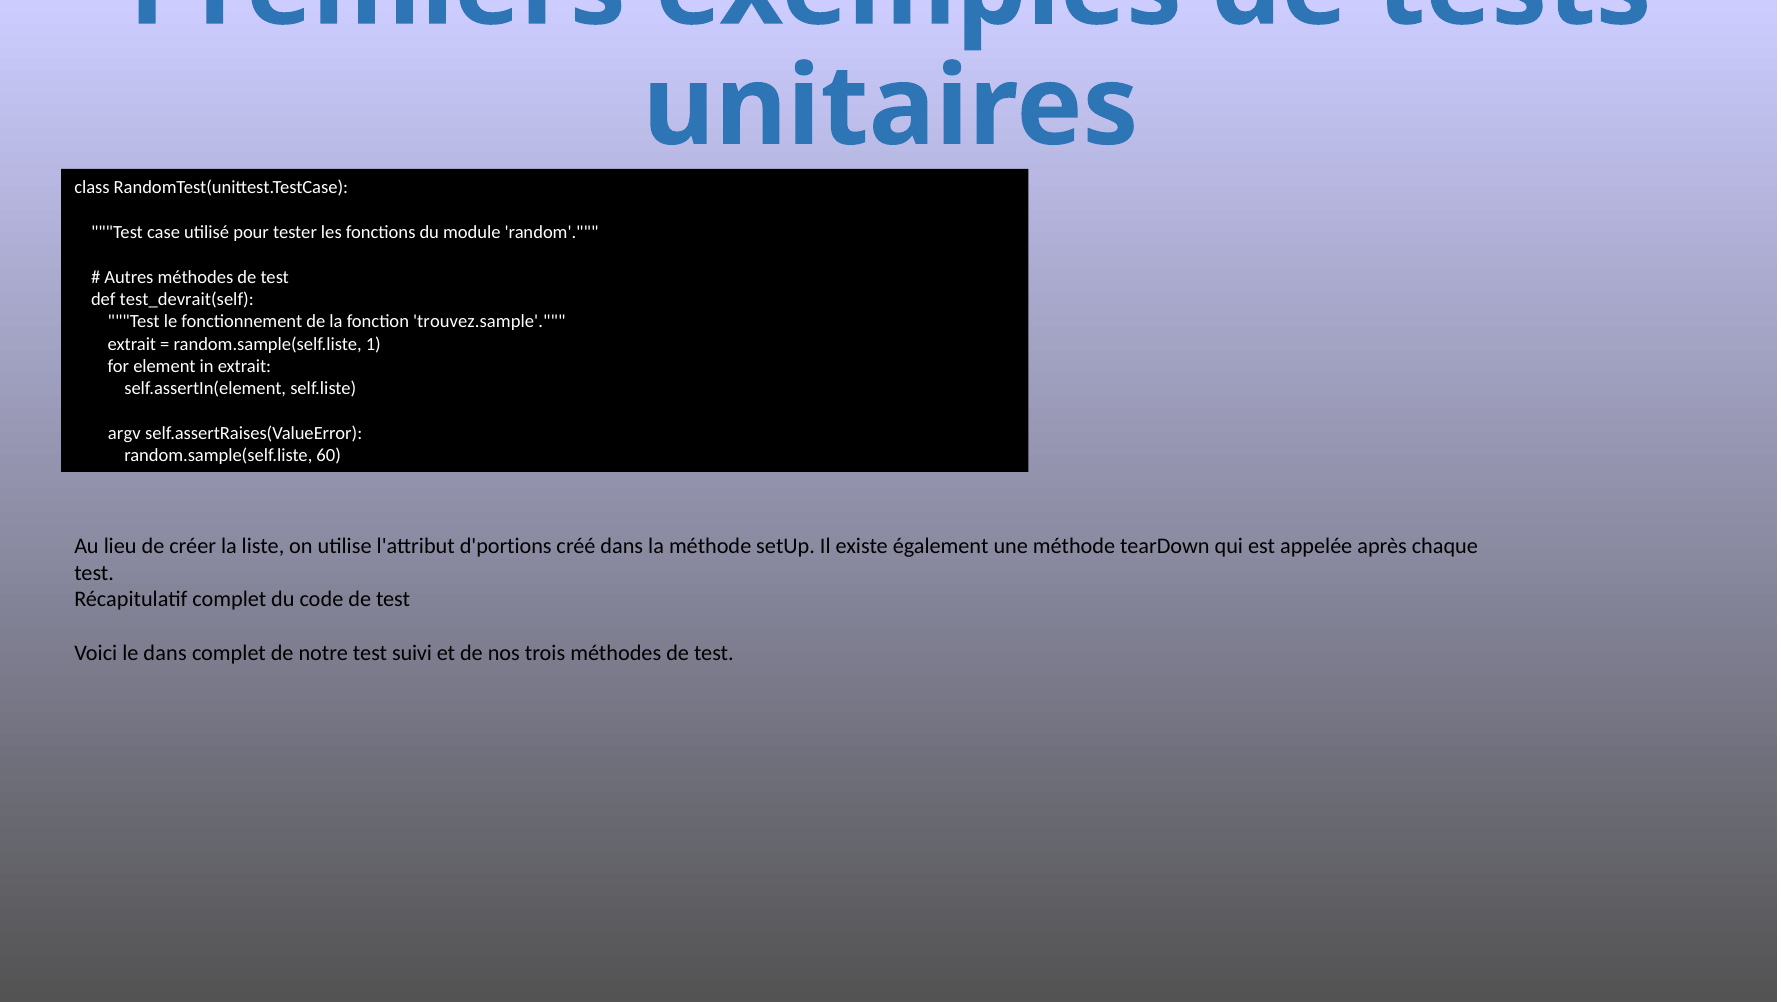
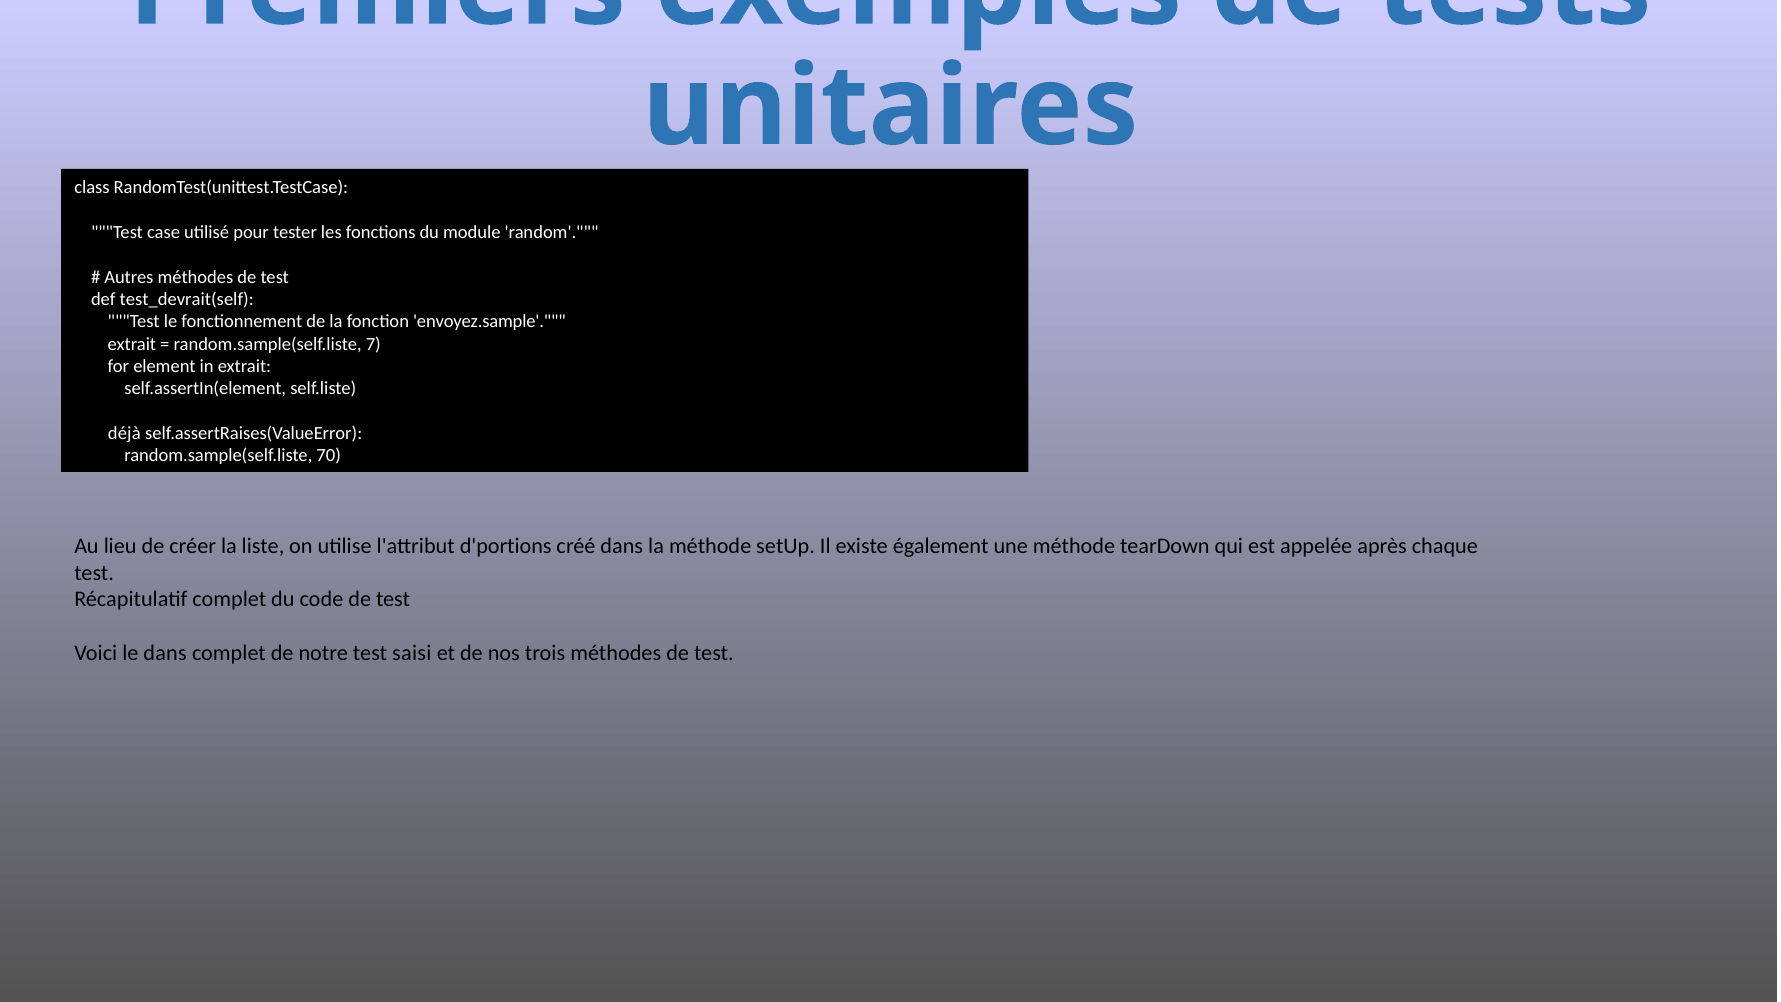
trouvez.sample: trouvez.sample -> envoyez.sample
1: 1 -> 7
argv: argv -> déjà
60: 60 -> 70
suivi: suivi -> saisi
